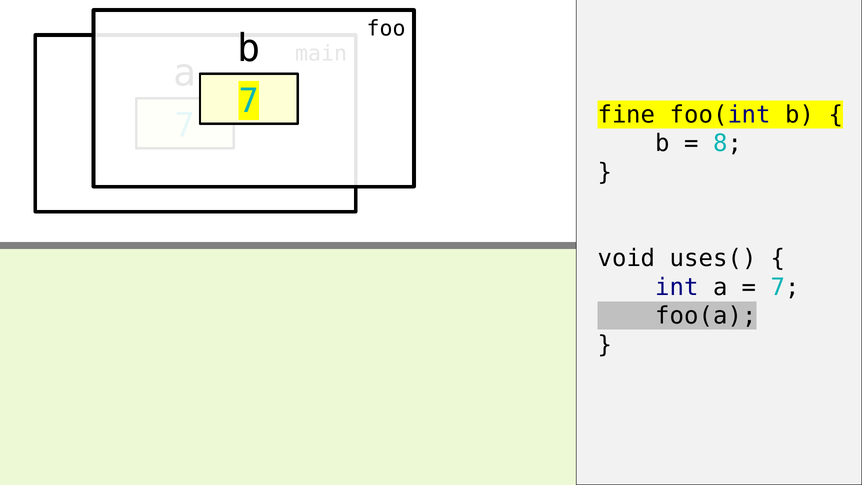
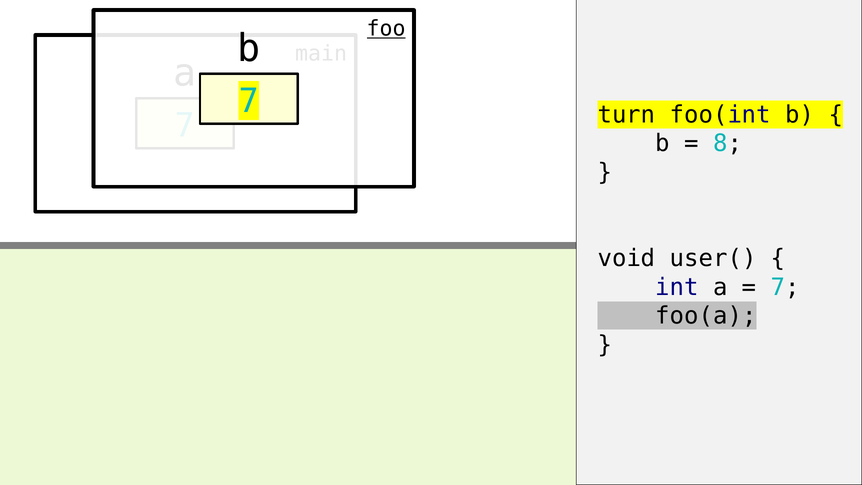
foo underline: none -> present
fine: fine -> turn
uses(: uses( -> user(
